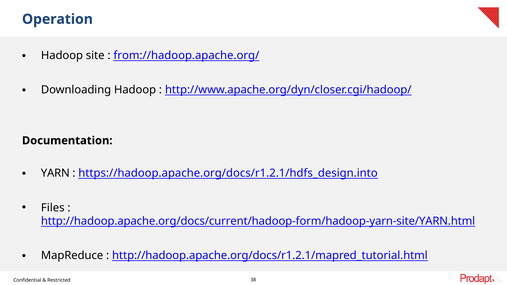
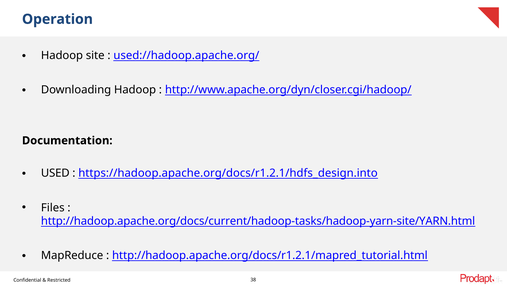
from://hadoop.apache.org/: from://hadoop.apache.org/ -> used://hadoop.apache.org/
YARN: YARN -> USED
http://hadoop.apache.org/docs/current/hadoop-form/hadoop-yarn-site/YARN.html: http://hadoop.apache.org/docs/current/hadoop-form/hadoop-yarn-site/YARN.html -> http://hadoop.apache.org/docs/current/hadoop-tasks/hadoop-yarn-site/YARN.html
